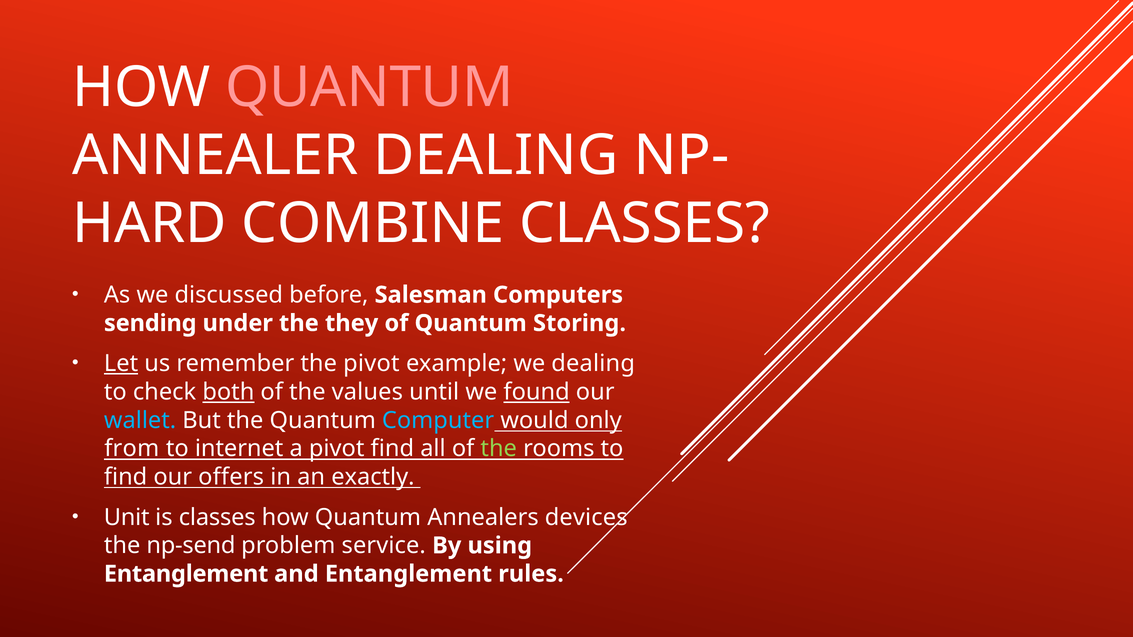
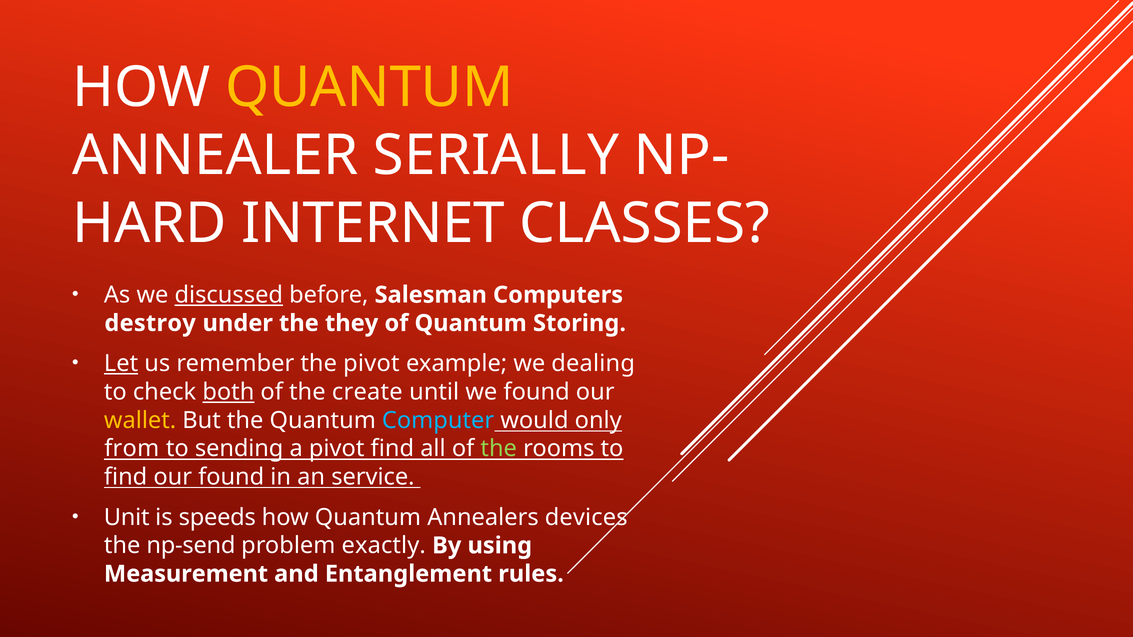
QUANTUM at (369, 88) colour: pink -> yellow
ANNEALER DEALING: DEALING -> SERIALLY
COMBINE: COMBINE -> INTERNET
discussed underline: none -> present
sending: sending -> destroy
values: values -> create
found at (537, 392) underline: present -> none
wallet colour: light blue -> yellow
internet: internet -> sending
our offers: offers -> found
exactly: exactly -> service
is classes: classes -> speeds
service: service -> exactly
Entanglement at (186, 574): Entanglement -> Measurement
